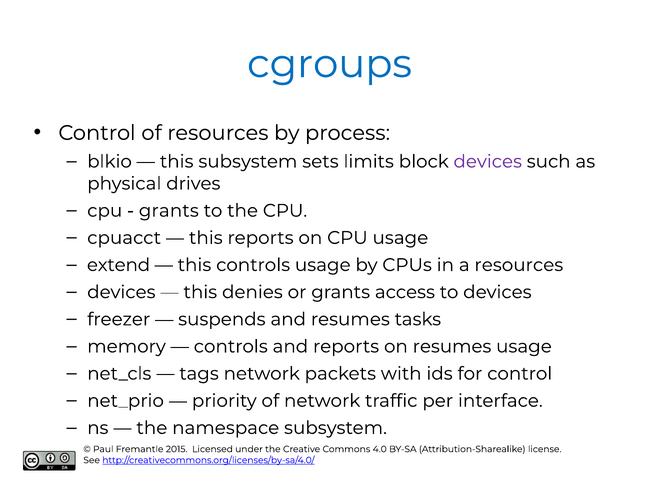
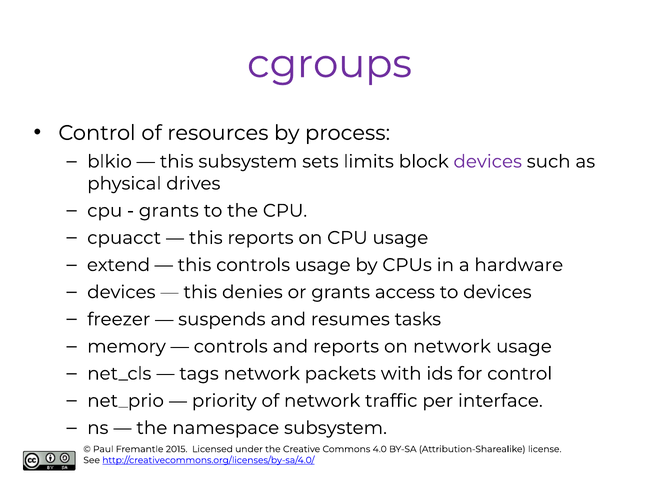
cgroups colour: blue -> purple
a resources: resources -> hardware
on resumes: resumes -> network
